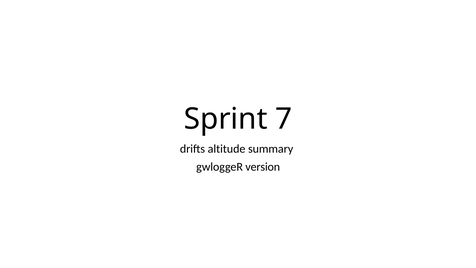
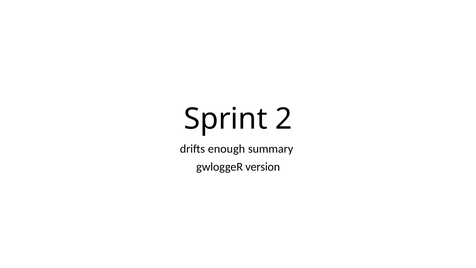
7: 7 -> 2
altitude: altitude -> enough
